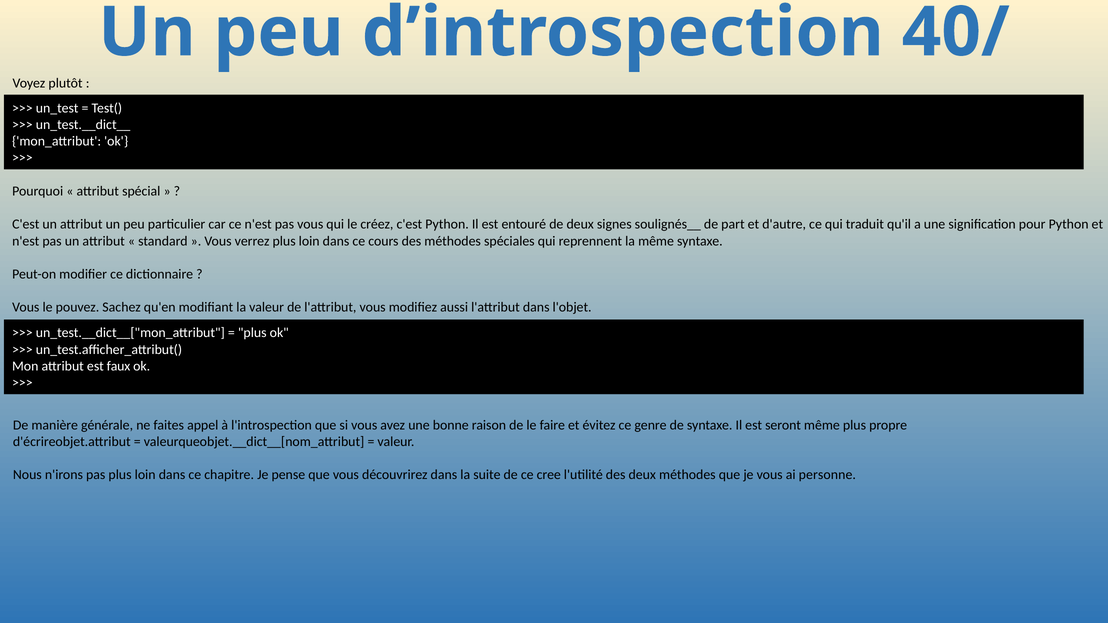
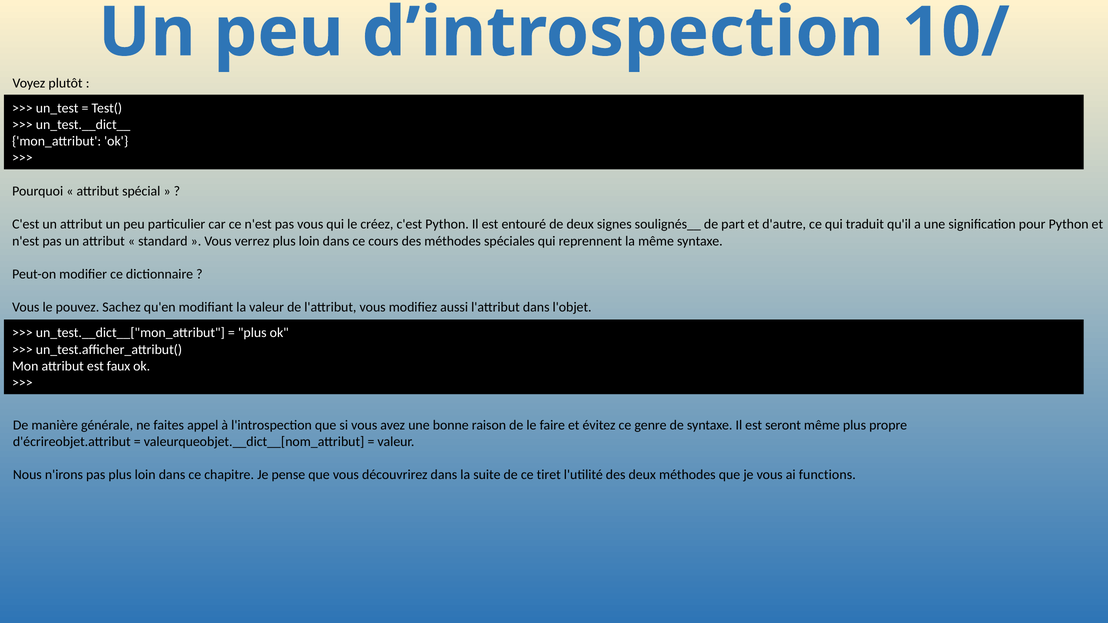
40/: 40/ -> 10/
cree: cree -> tiret
personne: personne -> functions
